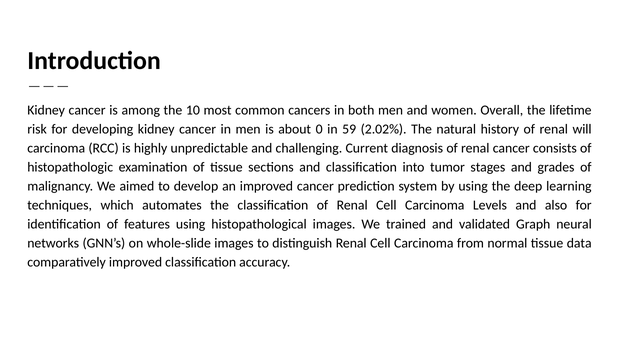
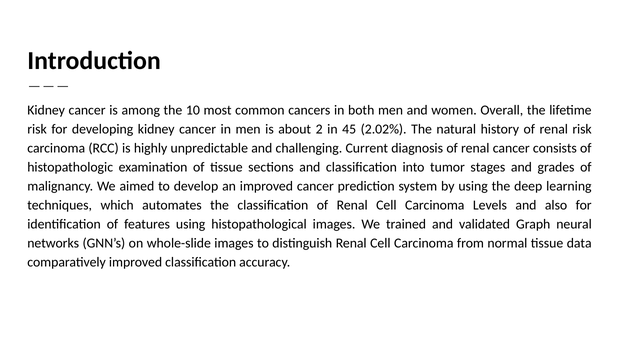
0: 0 -> 2
59: 59 -> 45
renal will: will -> risk
